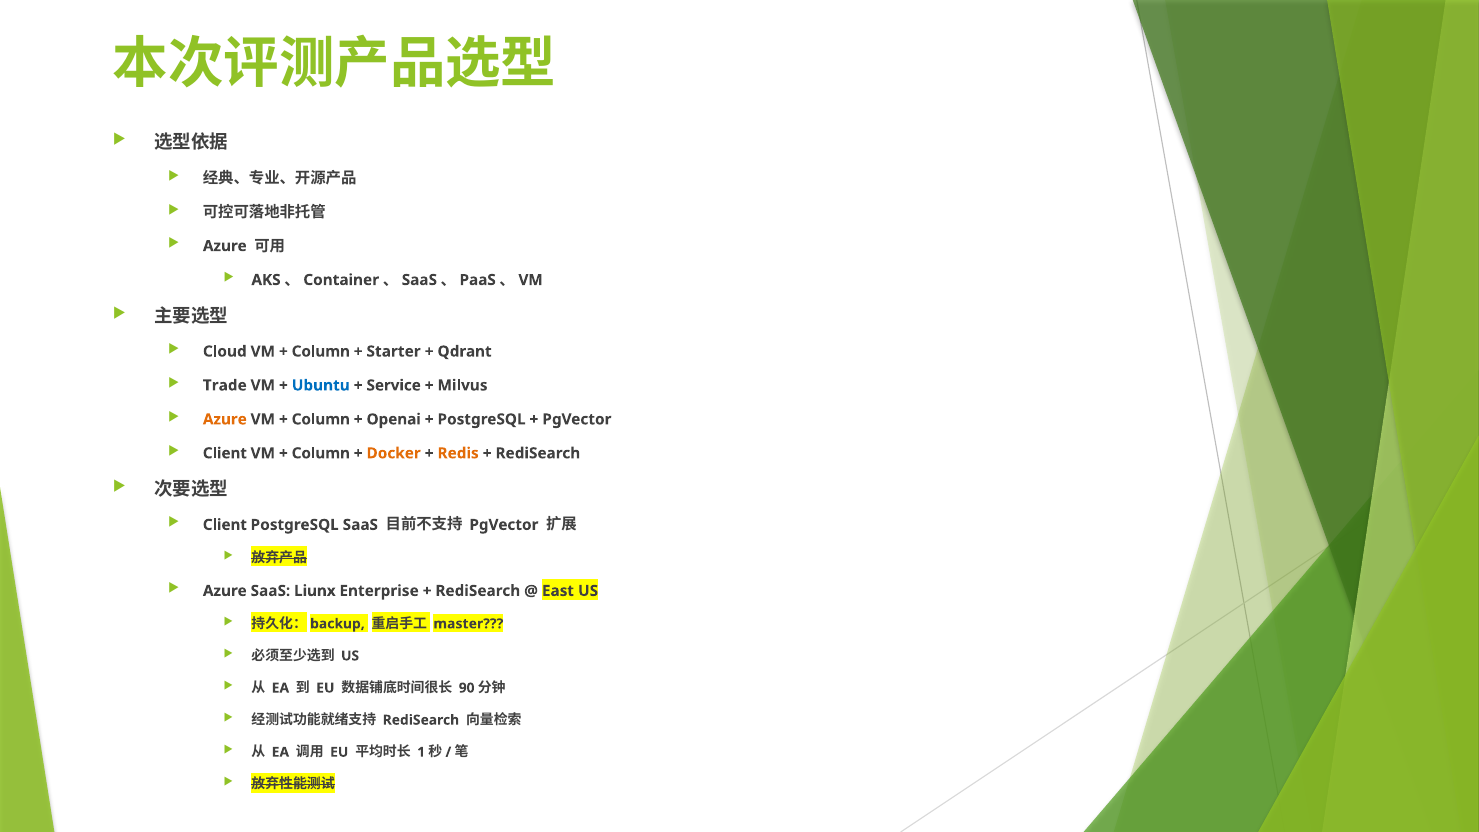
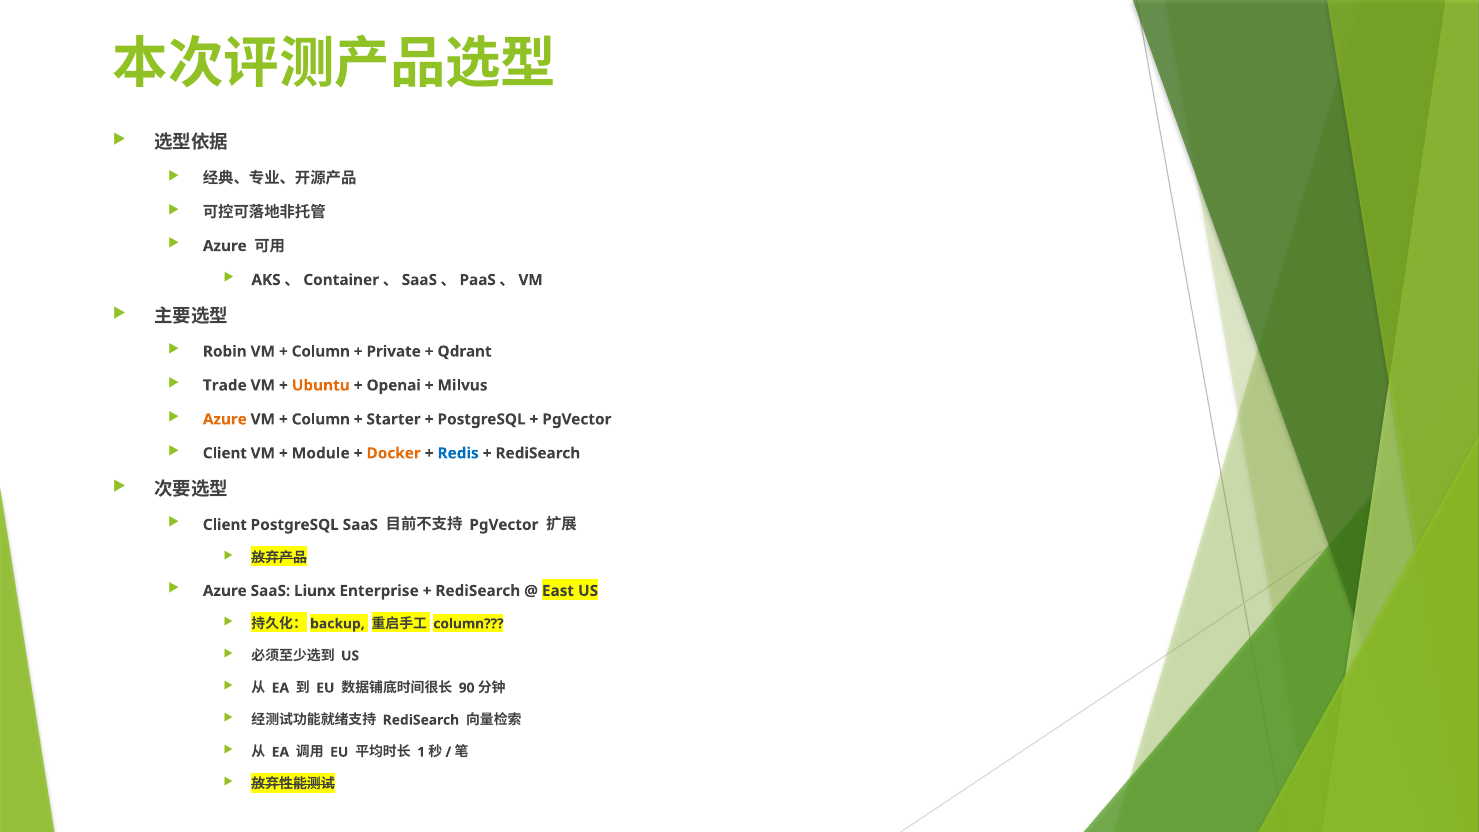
Cloud: Cloud -> Robin
Starter: Starter -> Private
Ubuntu colour: blue -> orange
Service: Service -> Openai
Openai: Openai -> Starter
Column at (321, 453): Column -> Module
Redis colour: orange -> blue
master at (468, 624): master -> column
